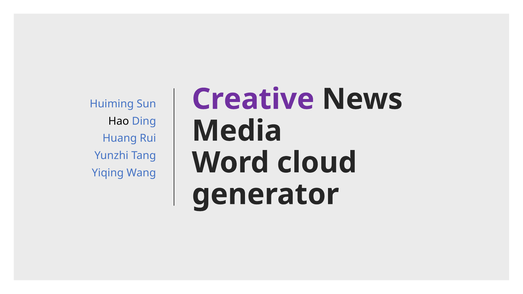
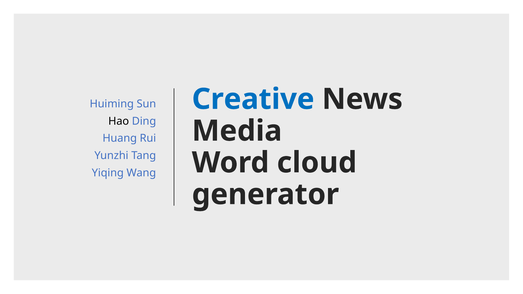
Creative colour: purple -> blue
